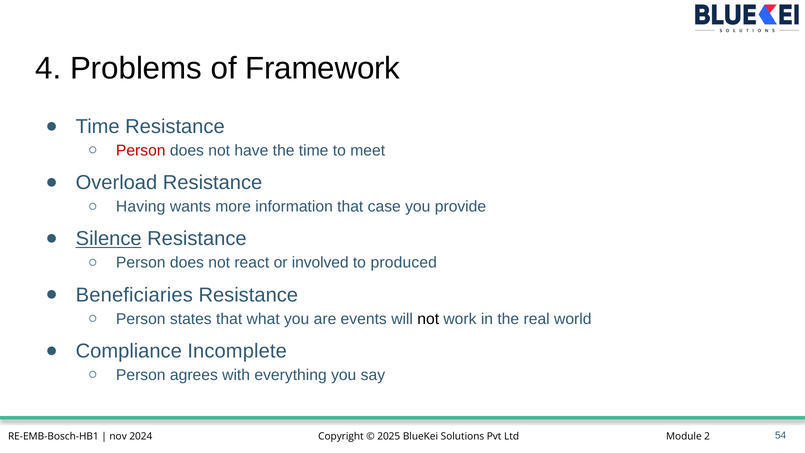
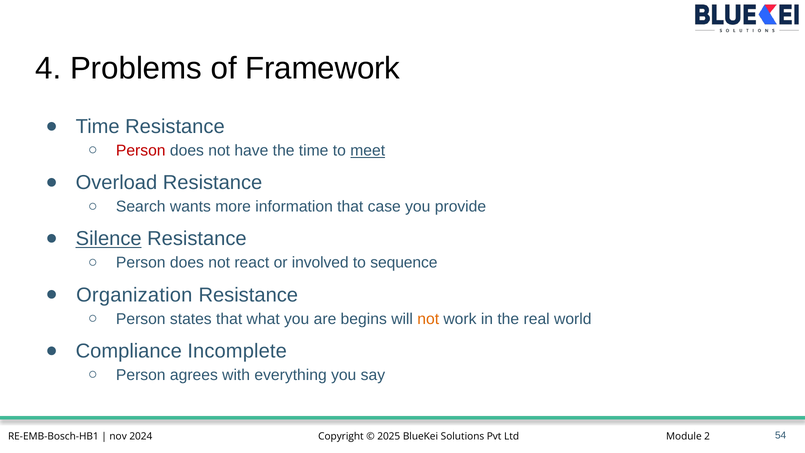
meet underline: none -> present
Having: Having -> Search
produced: produced -> sequence
Beneficiaries: Beneficiaries -> Organization
events: events -> begins
not at (428, 319) colour: black -> orange
